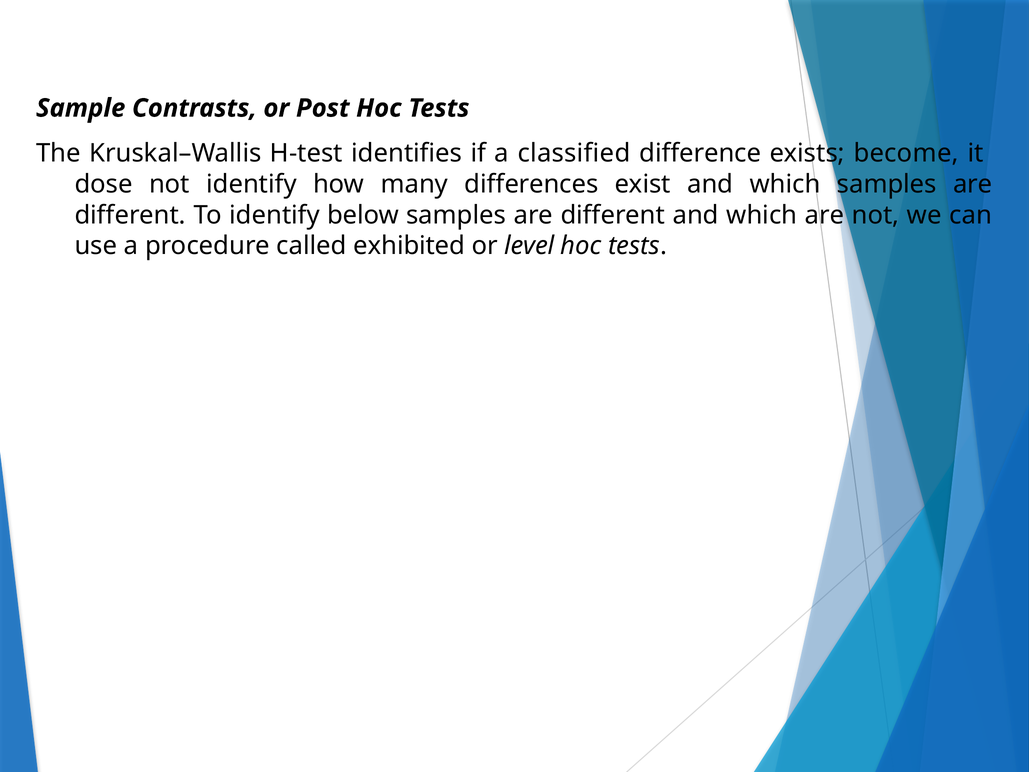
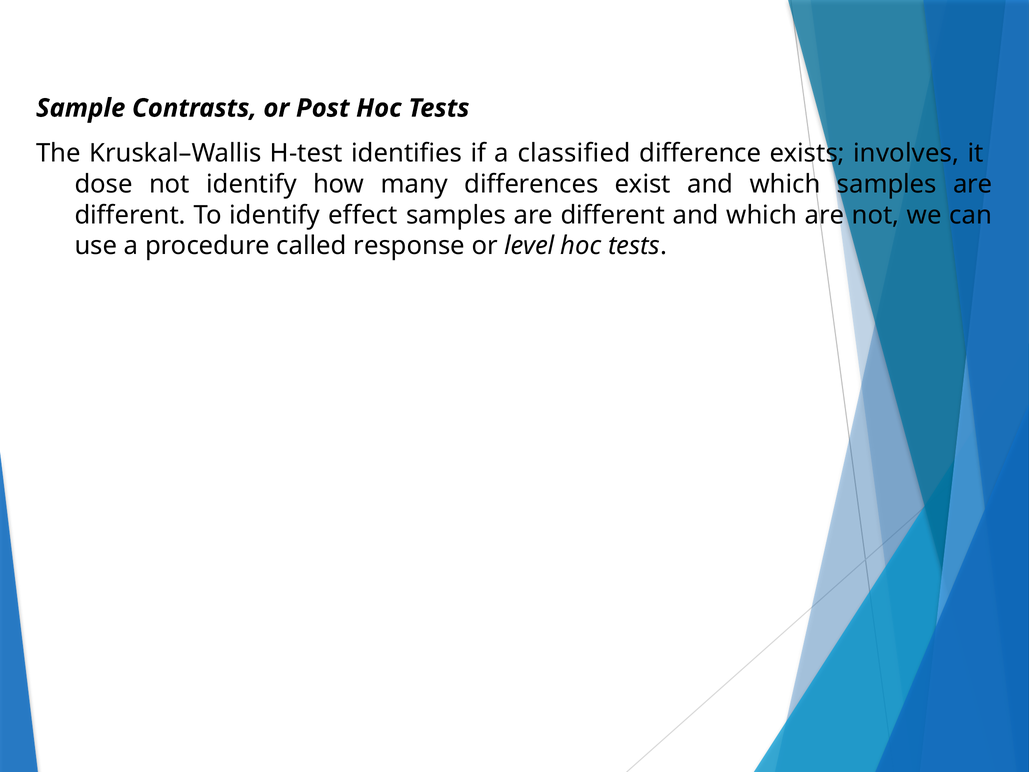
become: become -> involves
below: below -> effect
exhibited: exhibited -> response
